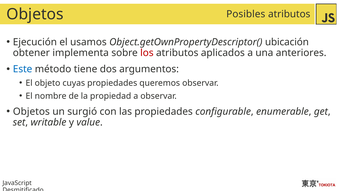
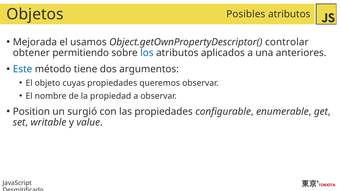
Ejecución: Ejecución -> Mejorada
ubicación: ubicación -> controlar
implementa: implementa -> permitiendo
los colour: red -> blue
Objetos at (31, 112): Objetos -> Position
